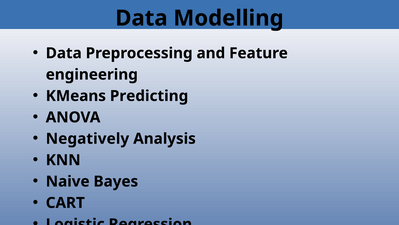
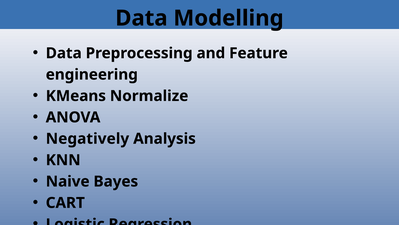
Predicting: Predicting -> Normalize
